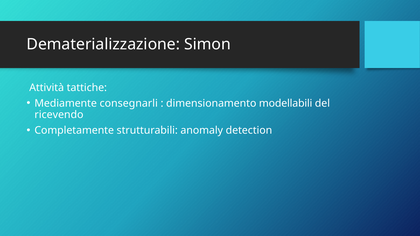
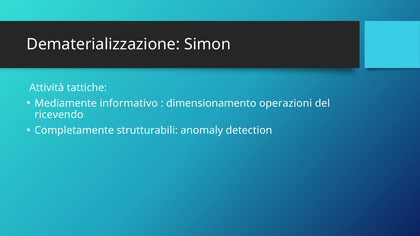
consegnarli: consegnarli -> informativo
modellabili: modellabili -> operazioni
